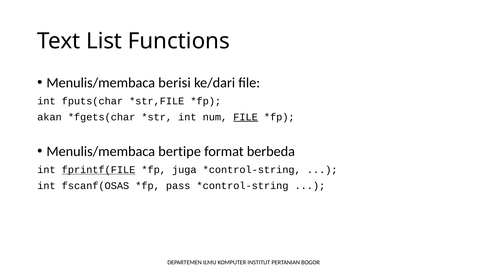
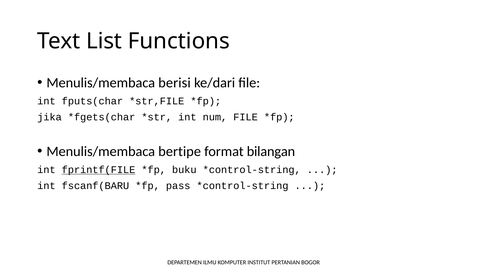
akan: akan -> jika
FILE at (246, 117) underline: present -> none
berbeda: berbeda -> bilangan
juga: juga -> buku
fscanf(OSAS: fscanf(OSAS -> fscanf(BARU
